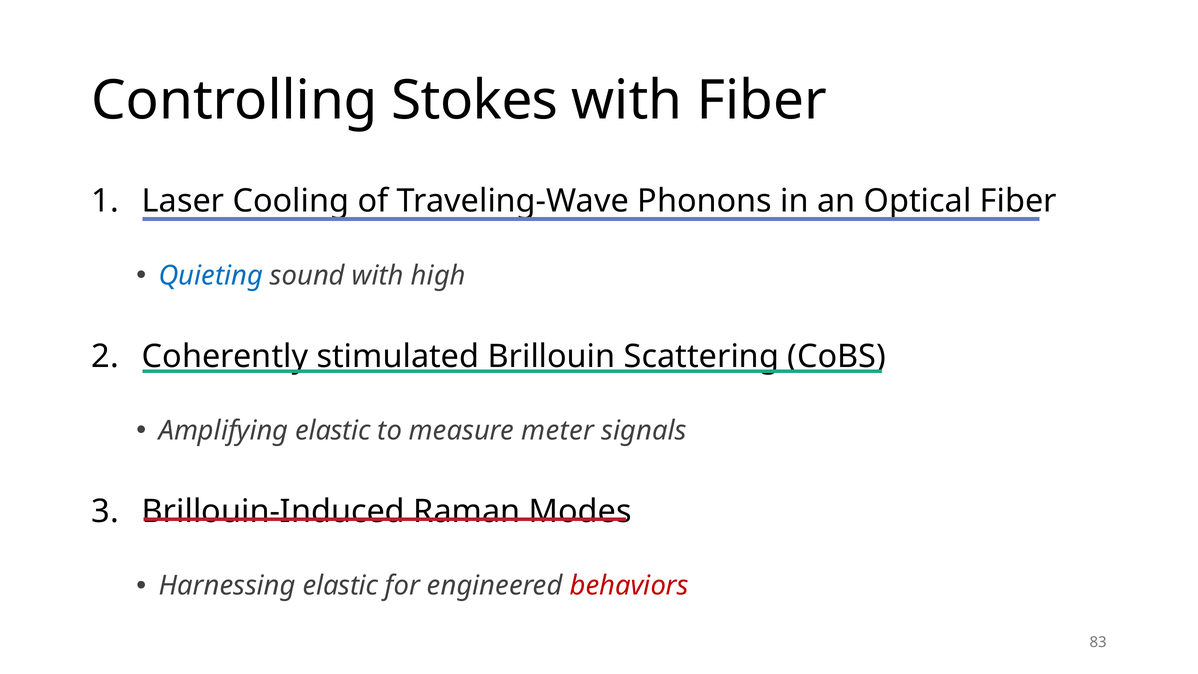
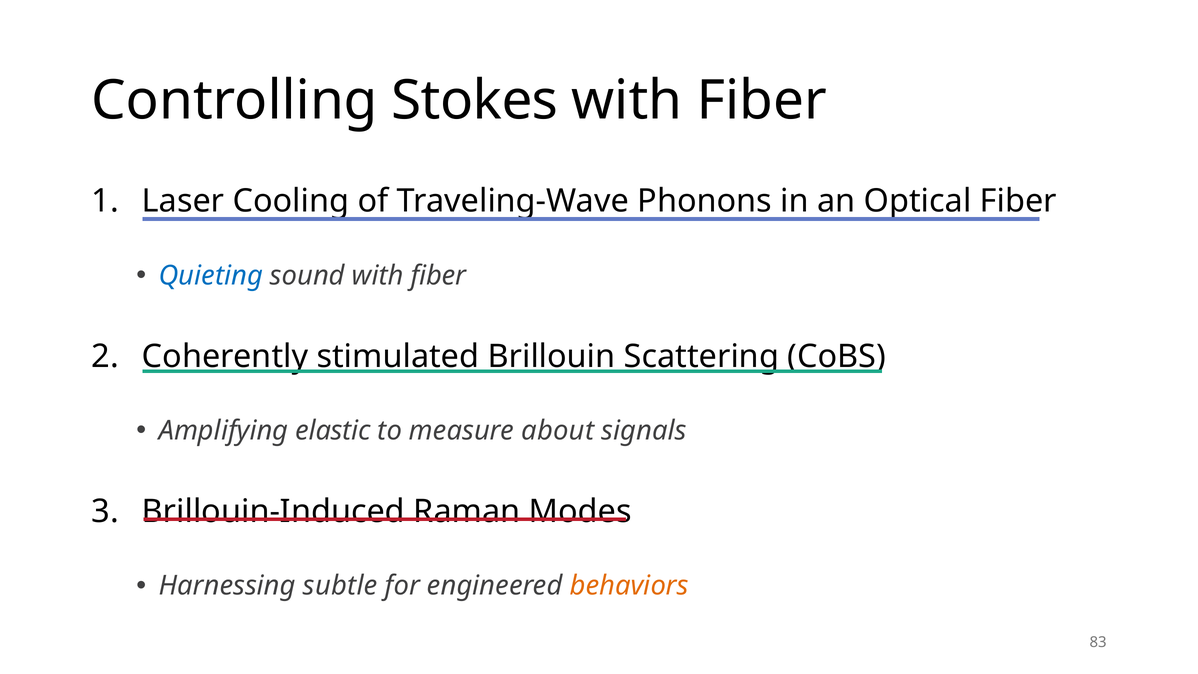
sound with high: high -> fiber
meter: meter -> about
Harnessing elastic: elastic -> subtle
behaviors colour: red -> orange
